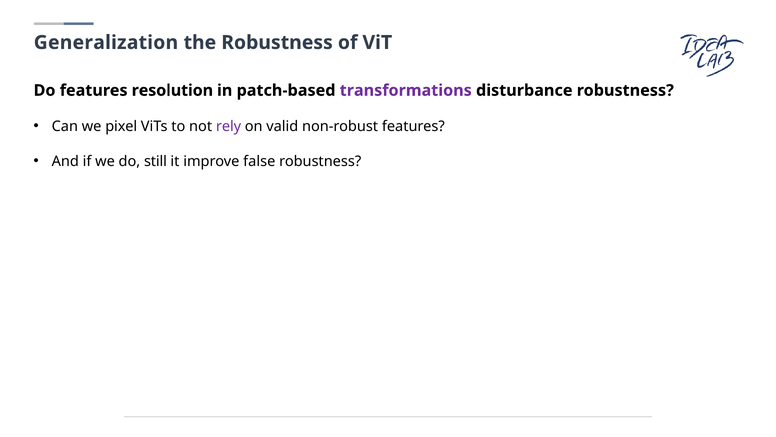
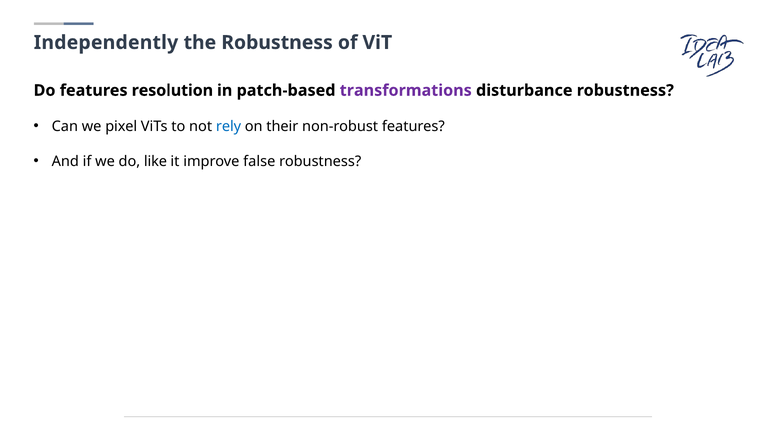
Generalization: Generalization -> Independently
rely colour: purple -> blue
valid: valid -> their
still: still -> like
